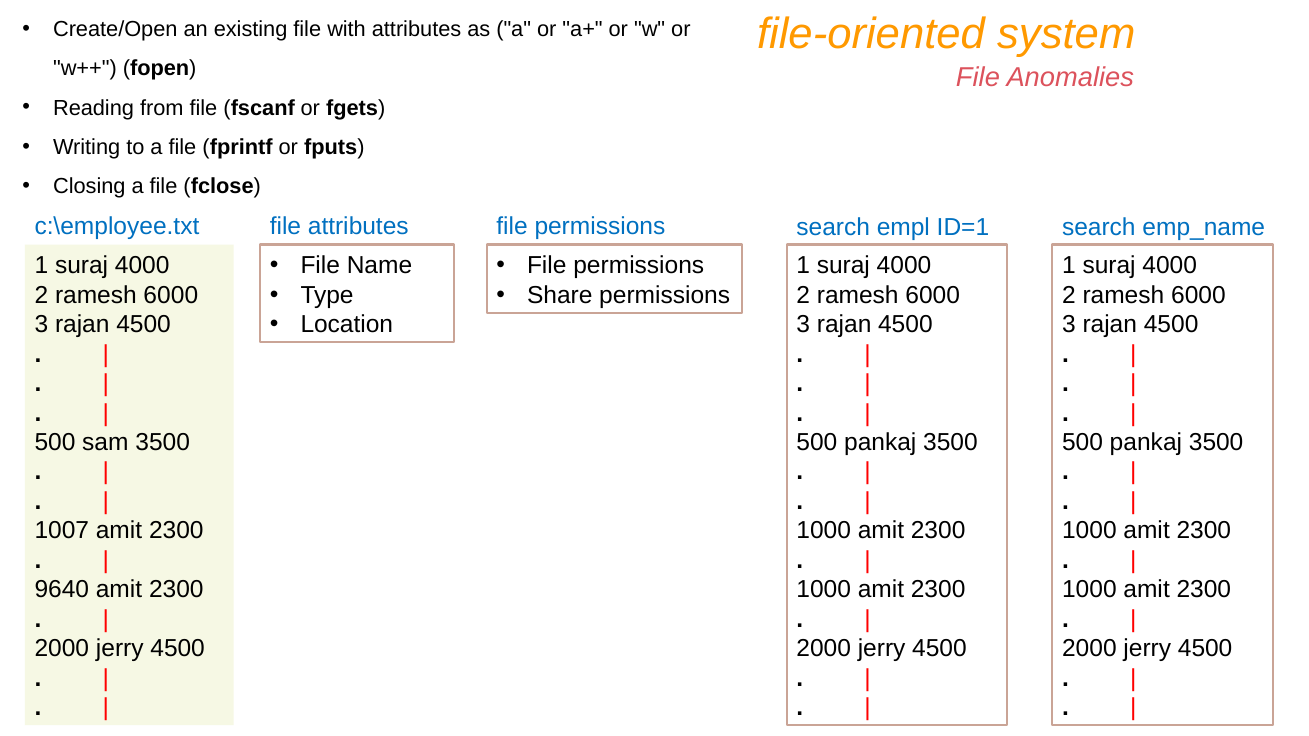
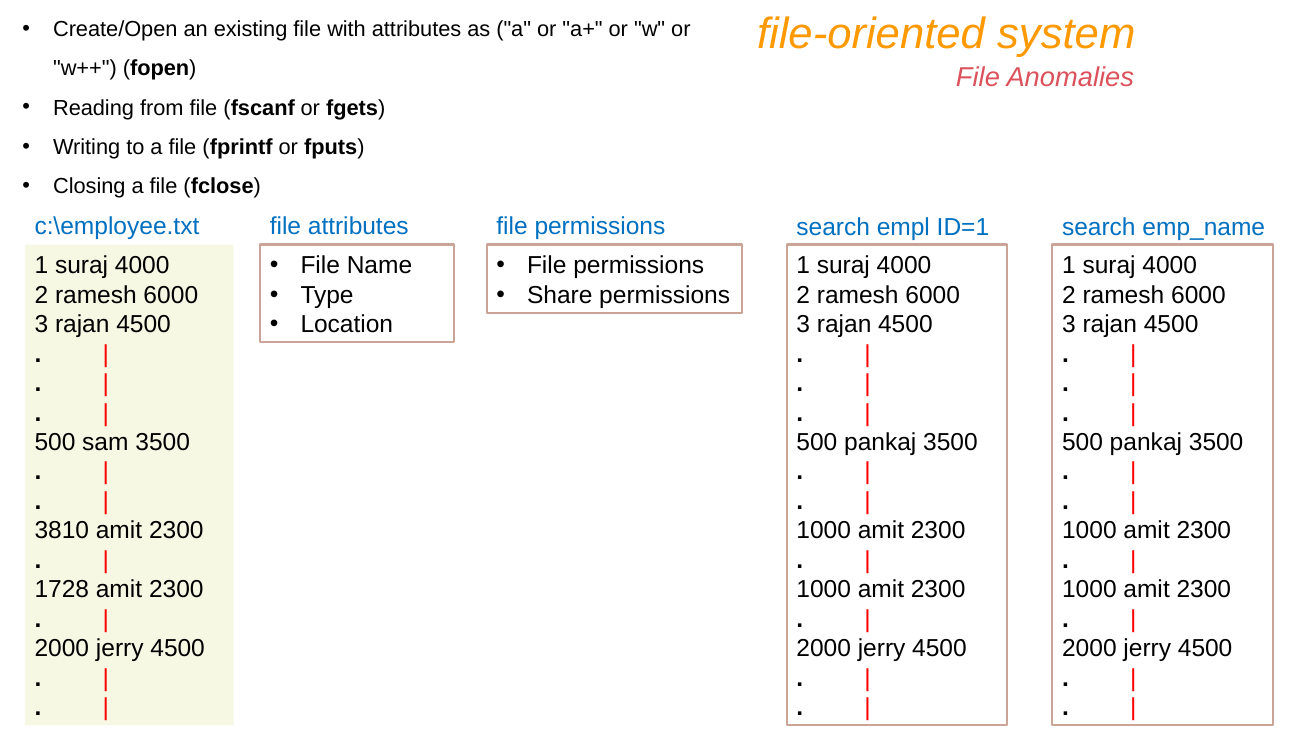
1007: 1007 -> 3810
9640: 9640 -> 1728
